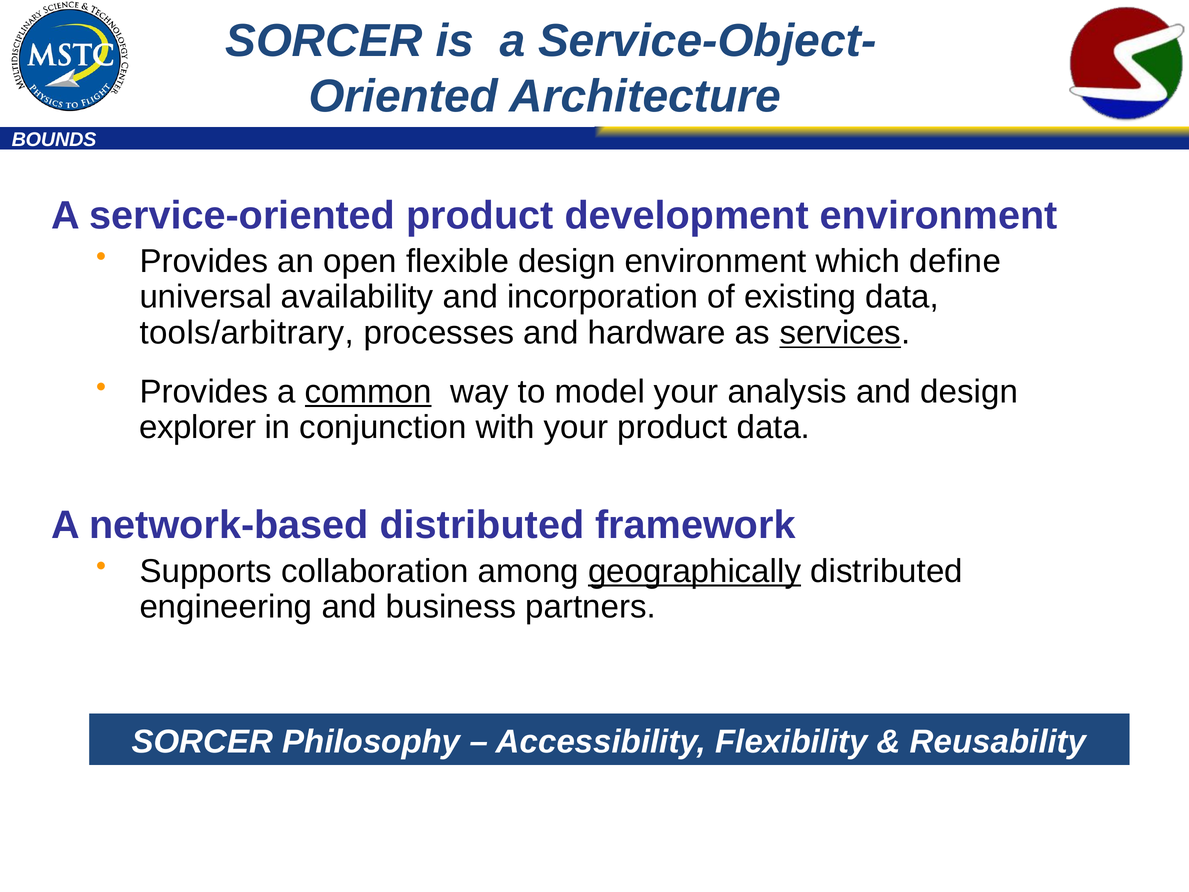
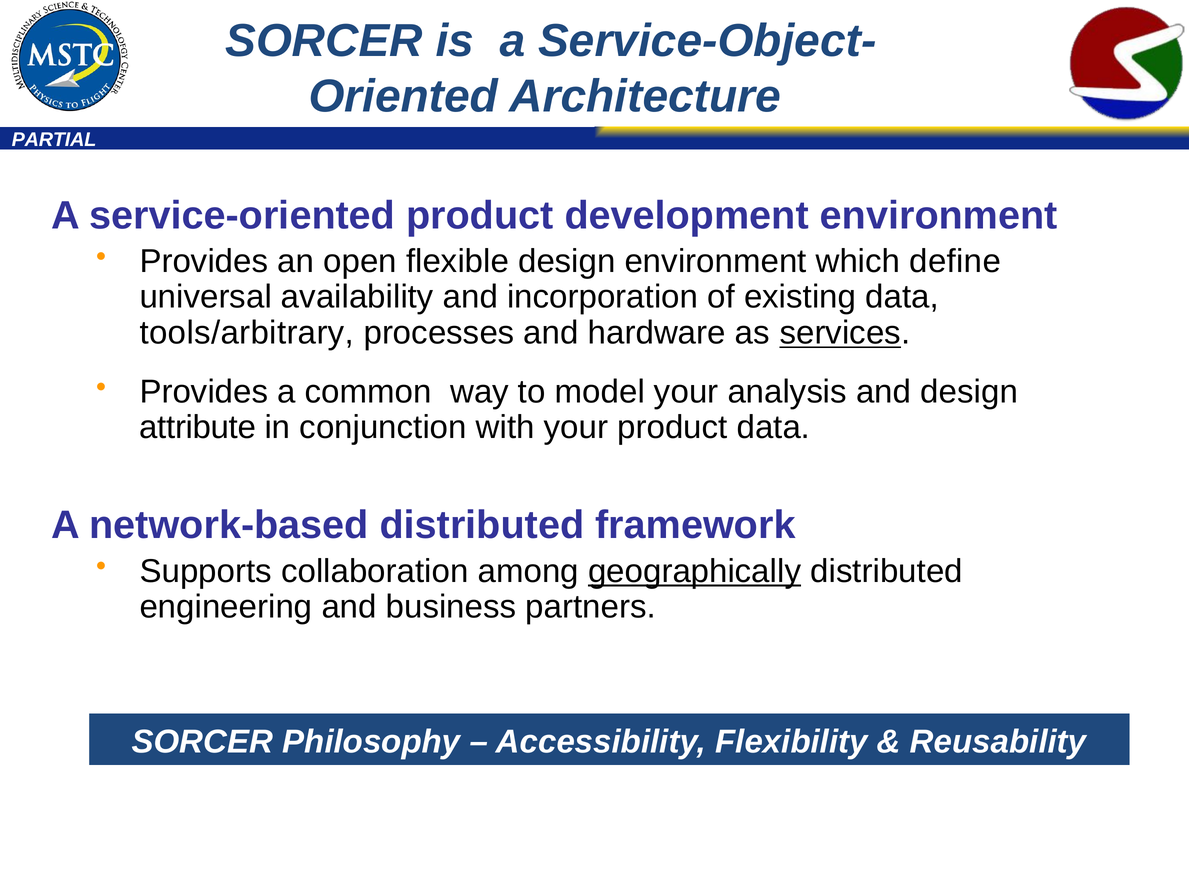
BOUNDS: BOUNDS -> PARTIAL
common underline: present -> none
explorer: explorer -> attribute
